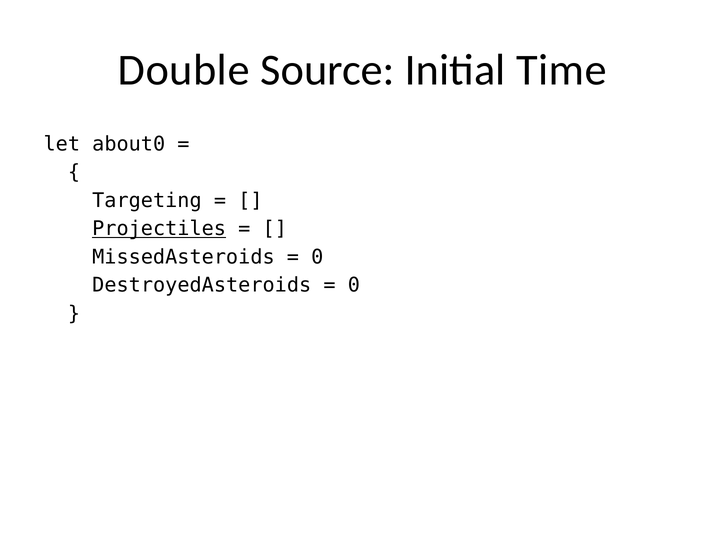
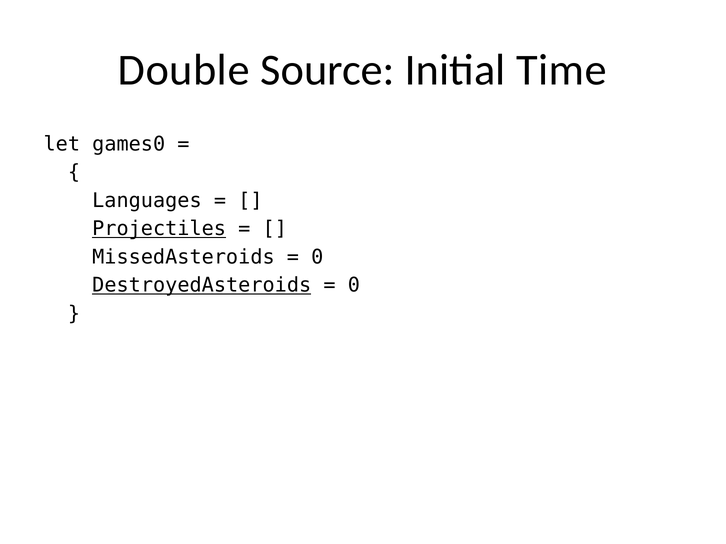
about0: about0 -> games0
Targeting: Targeting -> Languages
DestroyedAsteroids underline: none -> present
